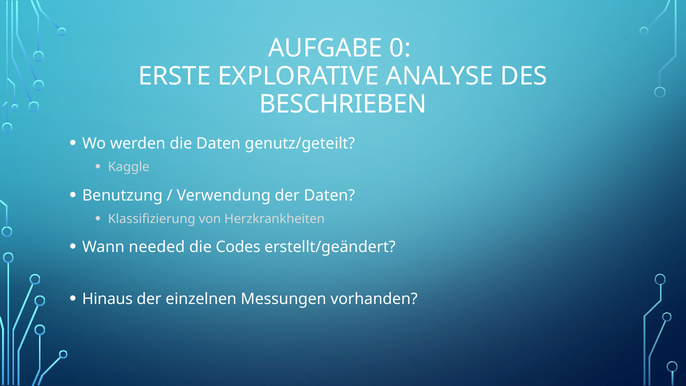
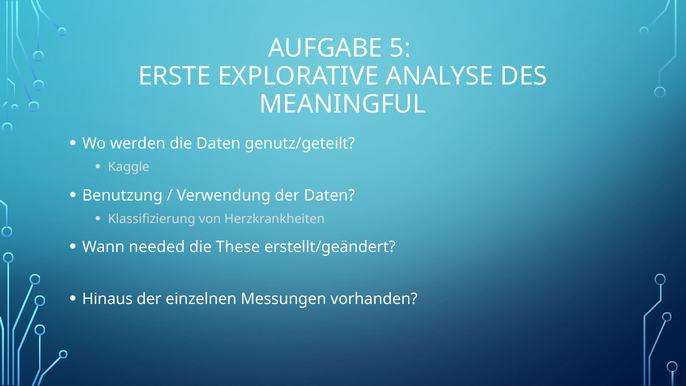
0: 0 -> 5
BESCHRIEBEN: BESCHRIEBEN -> MEANINGFUL
Codes: Codes -> These
